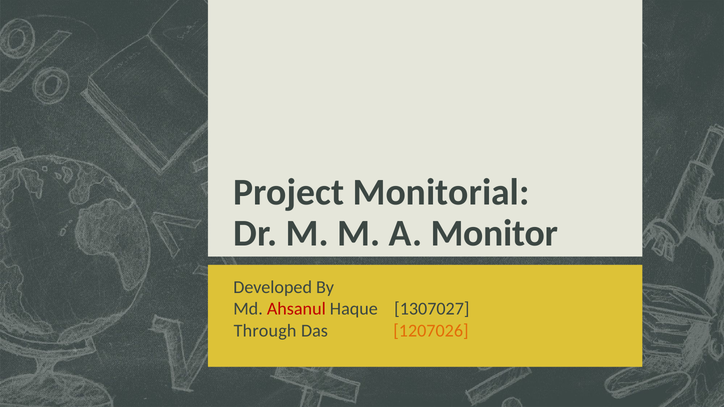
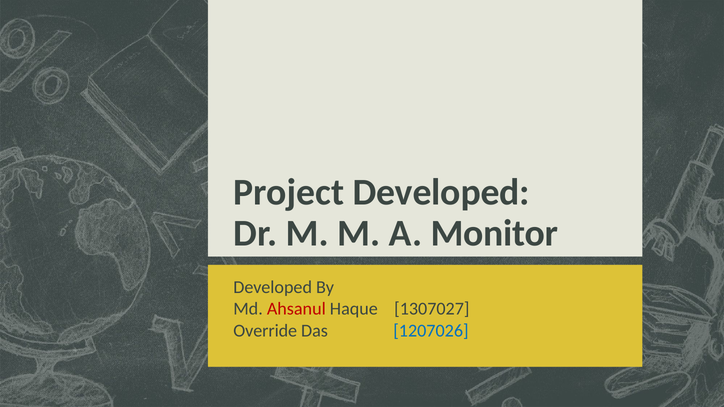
Project Monitorial: Monitorial -> Developed
Through: Through -> Override
1207026 colour: orange -> blue
